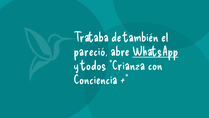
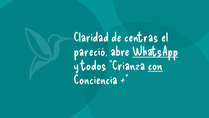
Trataba: Trataba -> Claridad
también: también -> centras
con underline: none -> present
